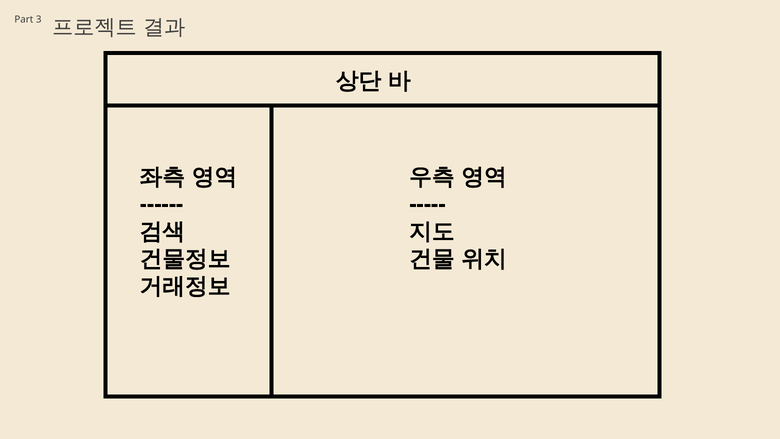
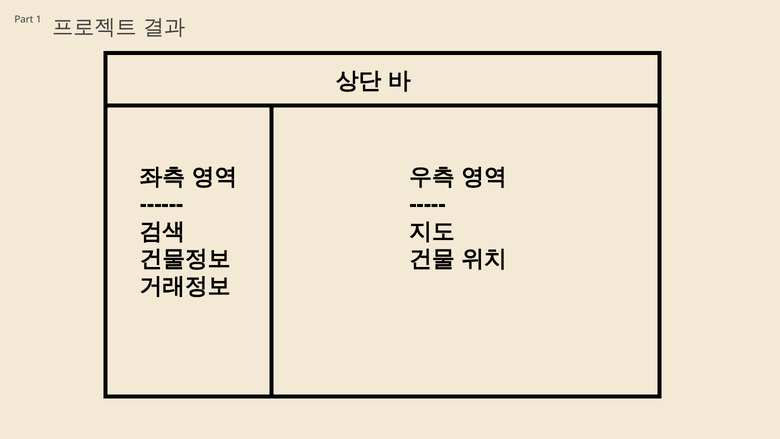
3: 3 -> 1
